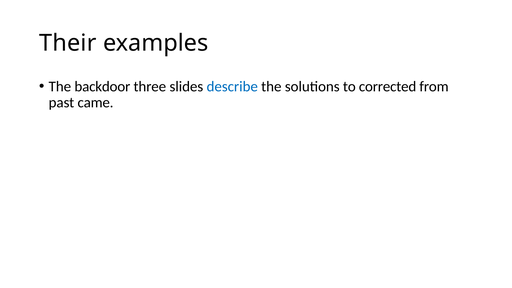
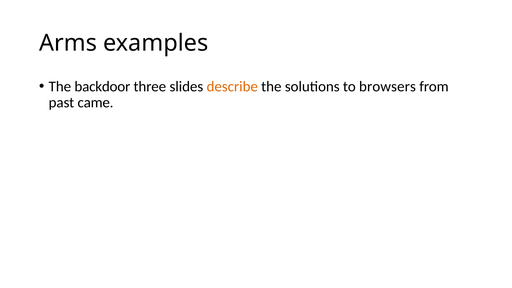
Their: Their -> Arms
describe colour: blue -> orange
corrected: corrected -> browsers
